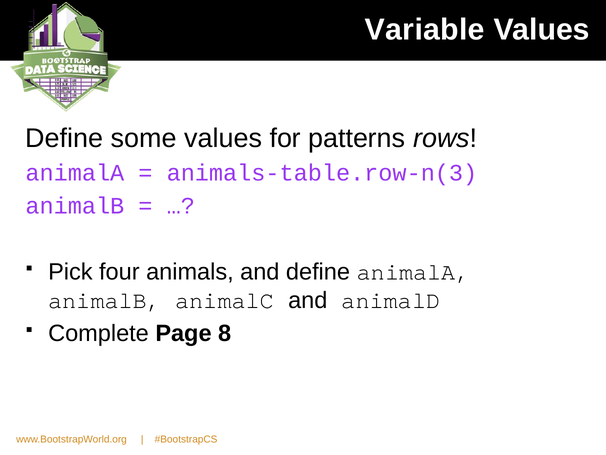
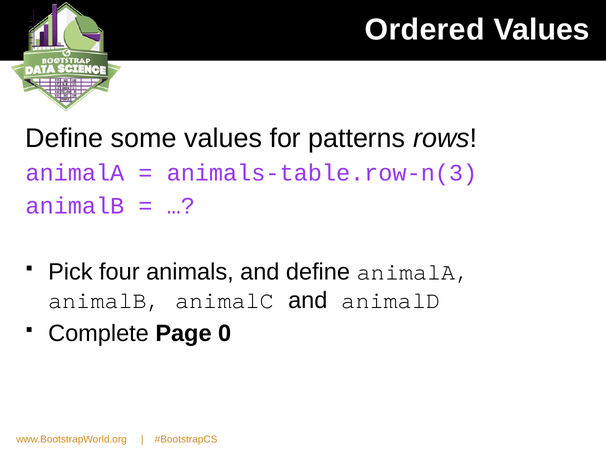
Variable: Variable -> Ordered
8: 8 -> 0
